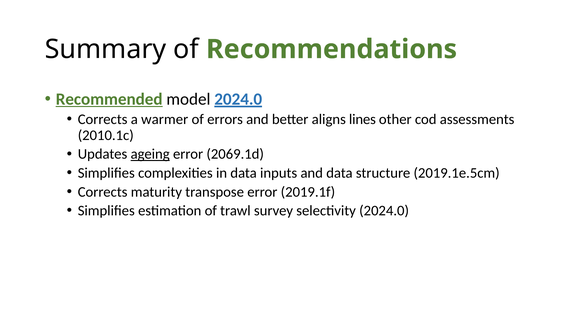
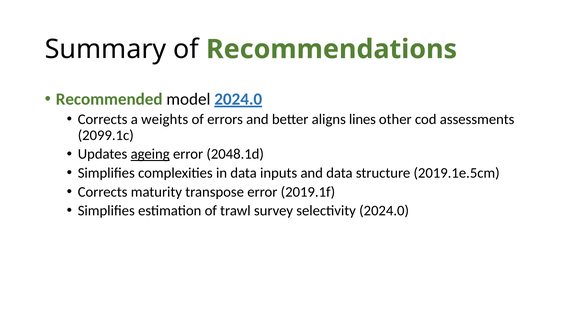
Recommended underline: present -> none
warmer: warmer -> weights
2010.1c: 2010.1c -> 2099.1c
2069.1d: 2069.1d -> 2048.1d
